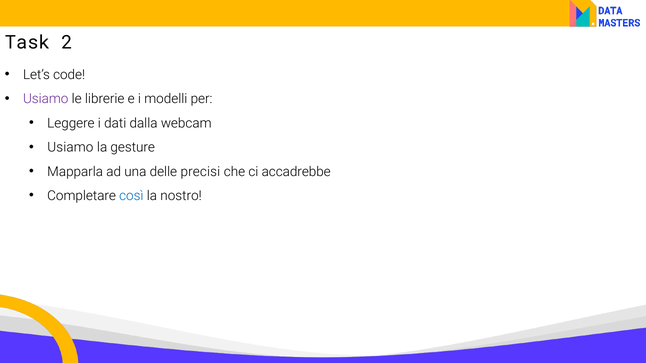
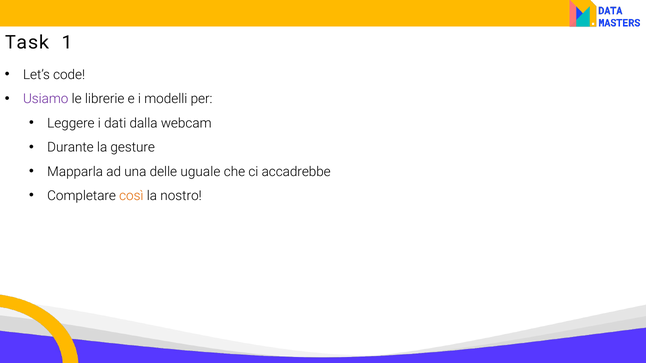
2: 2 -> 1
Usiamo at (70, 148): Usiamo -> Durante
precisi: precisi -> uguale
così colour: blue -> orange
